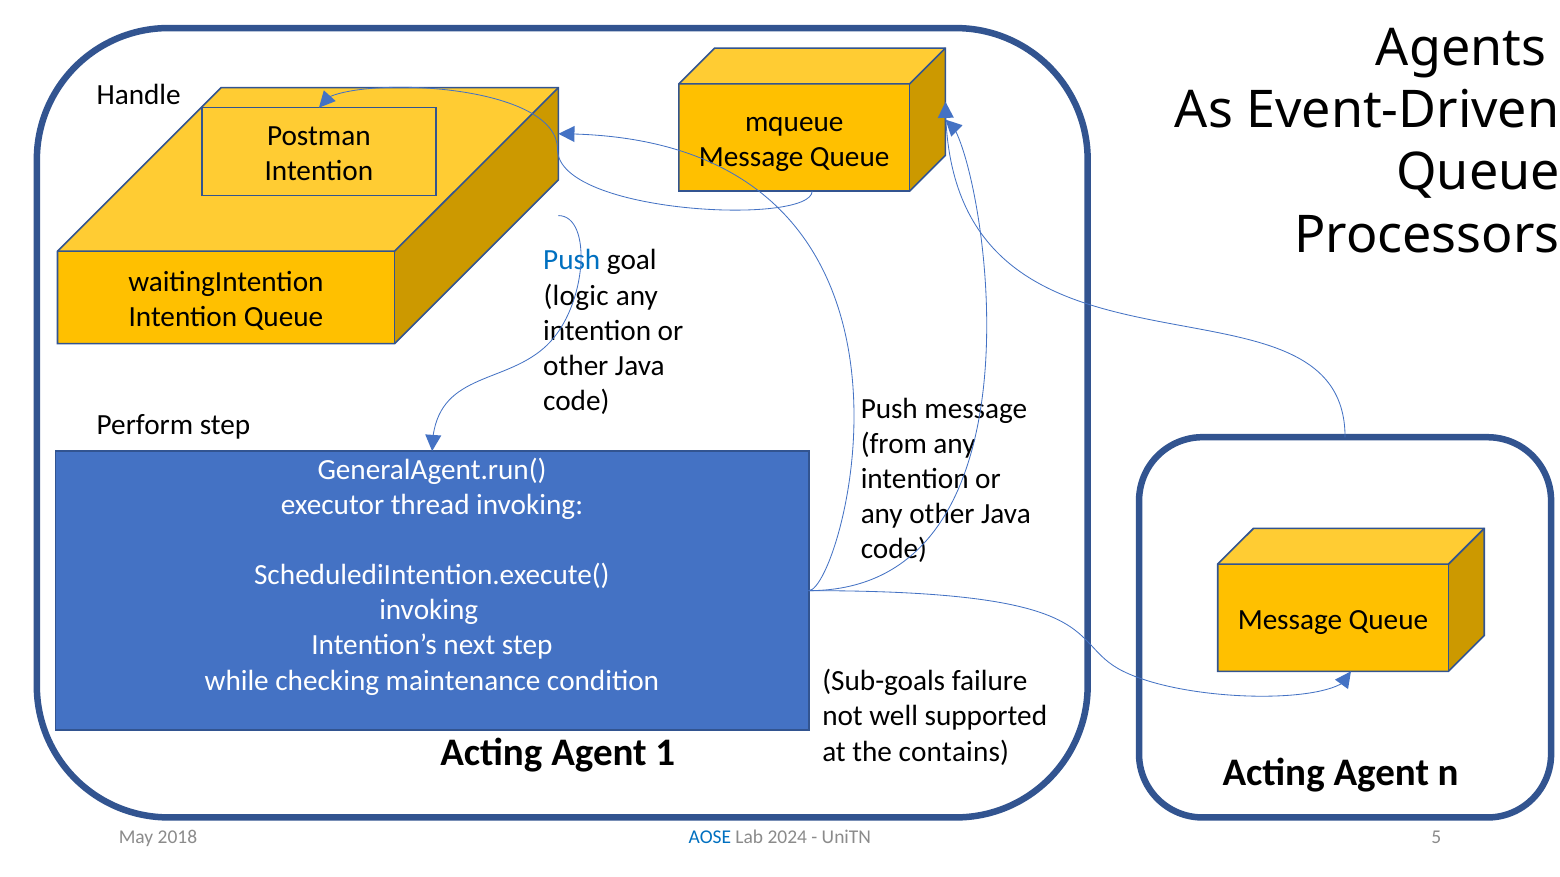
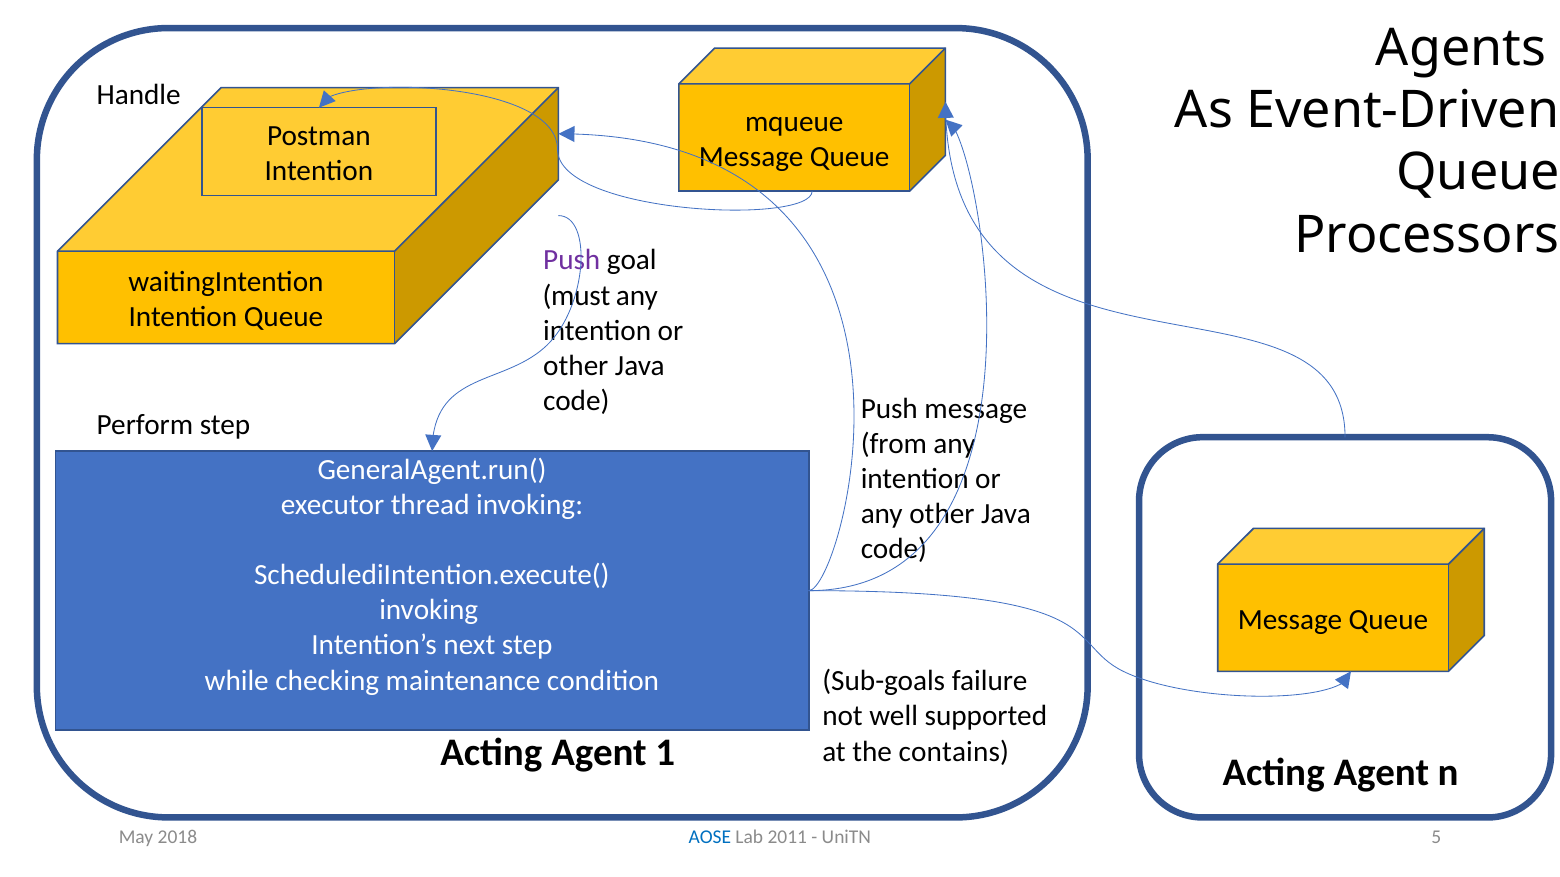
Push at (572, 260) colour: blue -> purple
logic: logic -> must
2024: 2024 -> 2011
